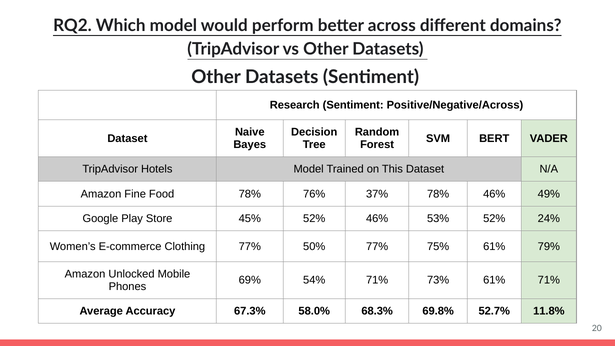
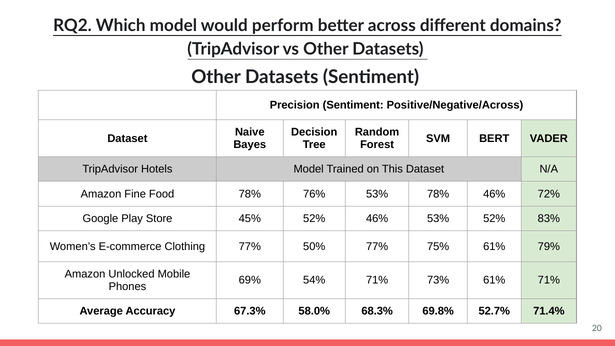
Research: Research -> Precision
76% 37%: 37% -> 53%
49%: 49% -> 72%
24%: 24% -> 83%
11.8%: 11.8% -> 71.4%
